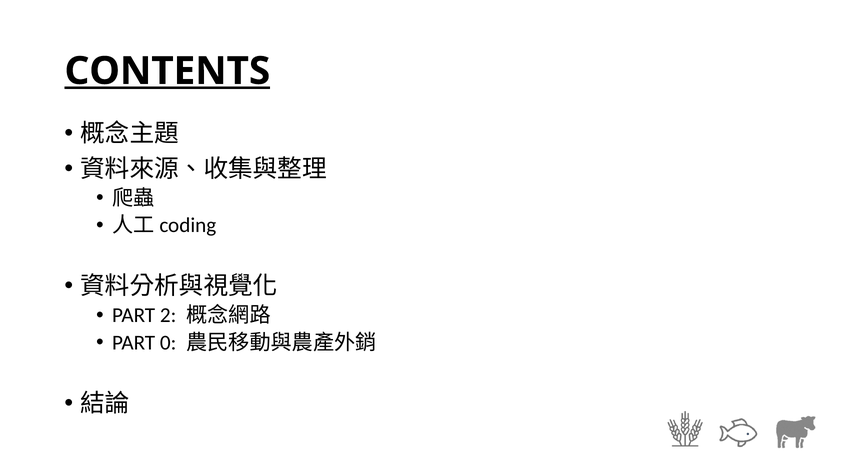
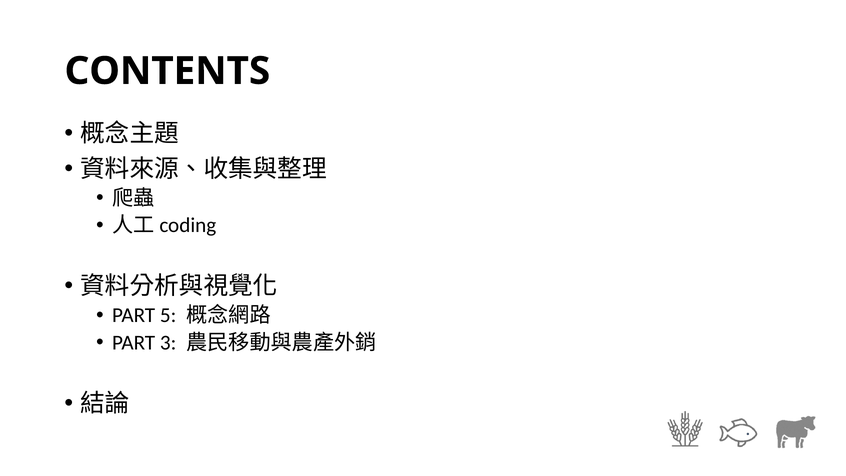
CONTENTS underline: present -> none
2: 2 -> 5
0: 0 -> 3
